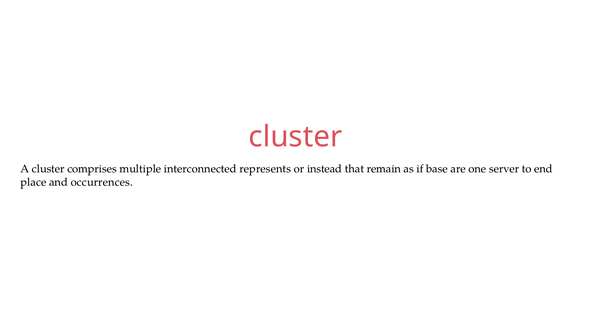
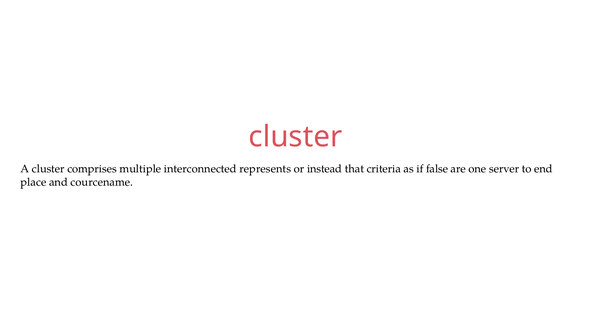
remain: remain -> criteria
base: base -> false
occurrences: occurrences -> courcename
